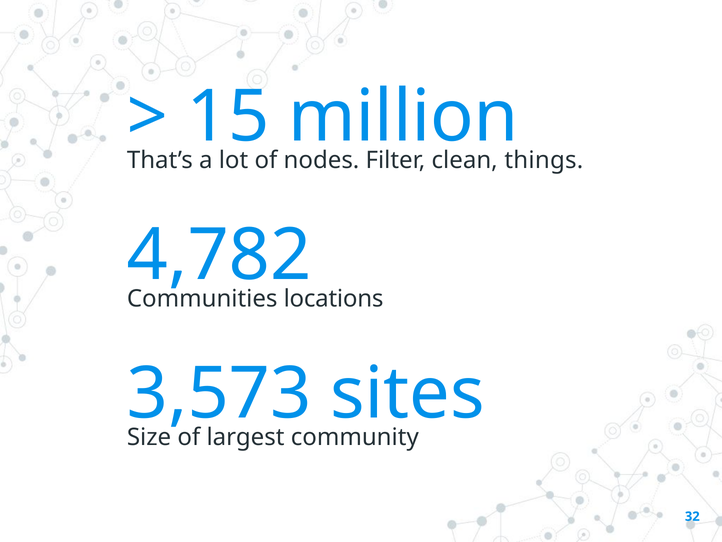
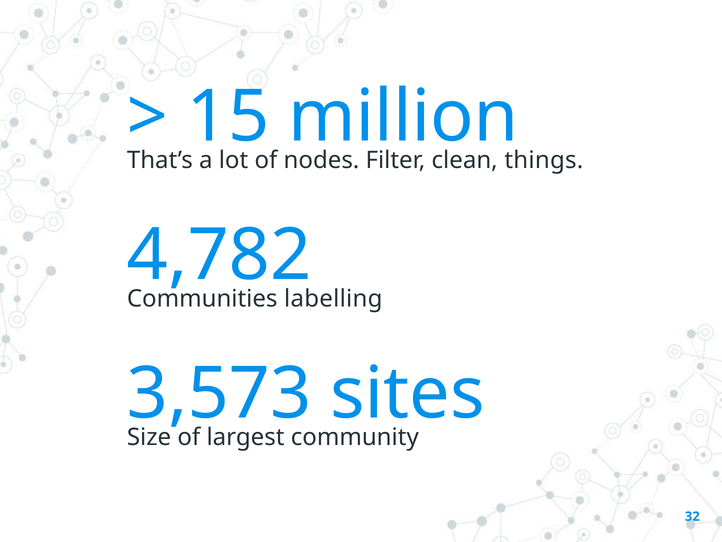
locations: locations -> labelling
